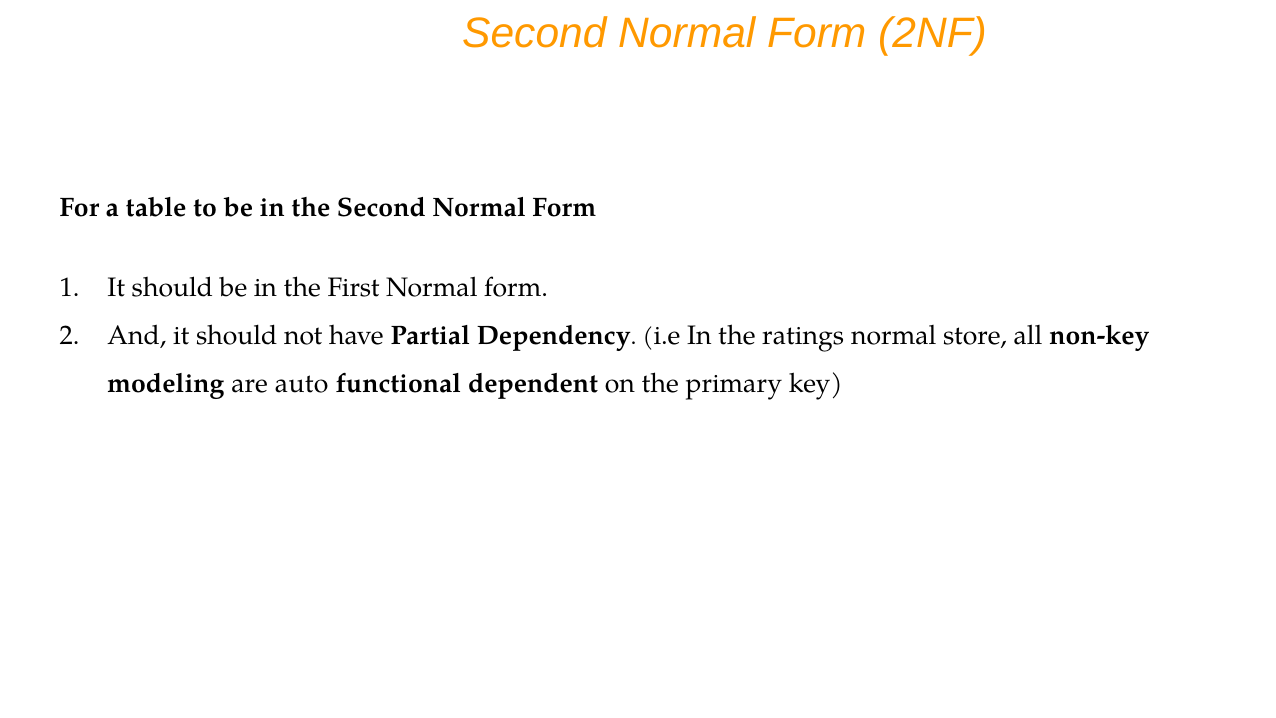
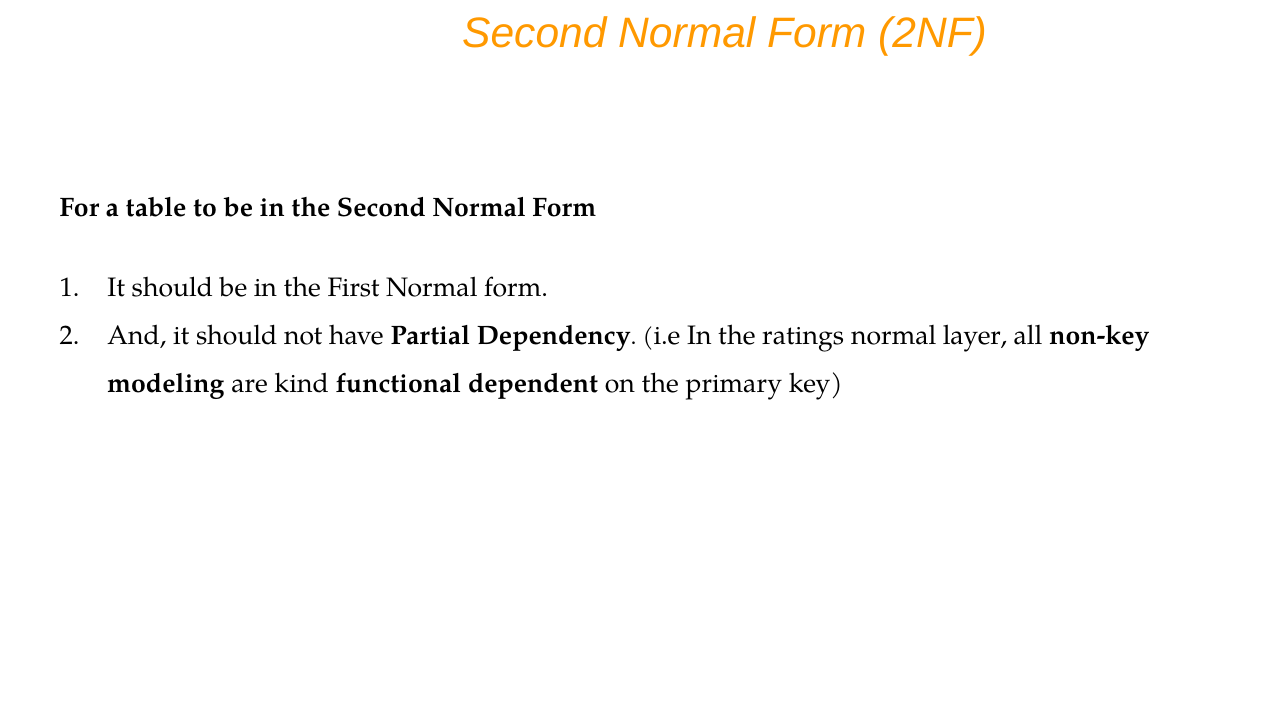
store: store -> layer
auto: auto -> kind
